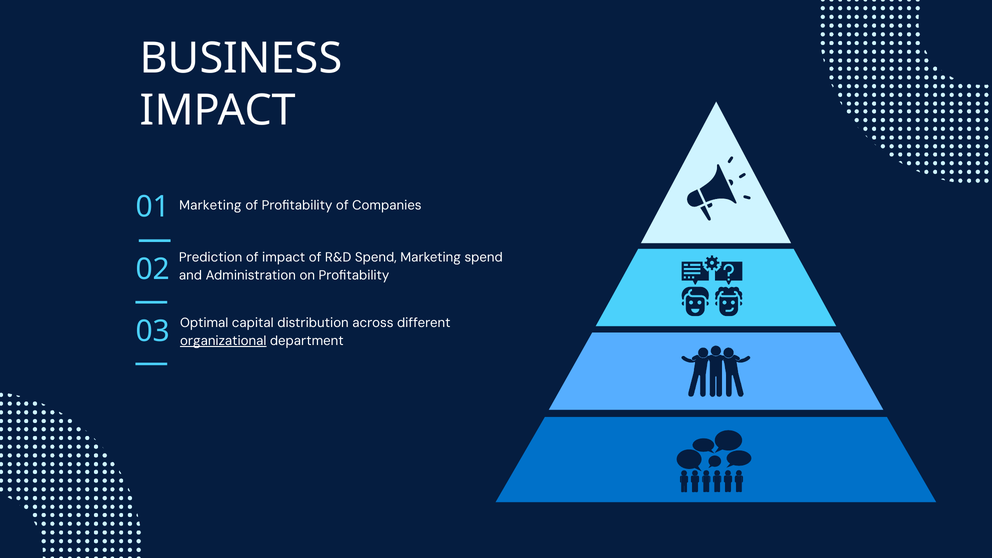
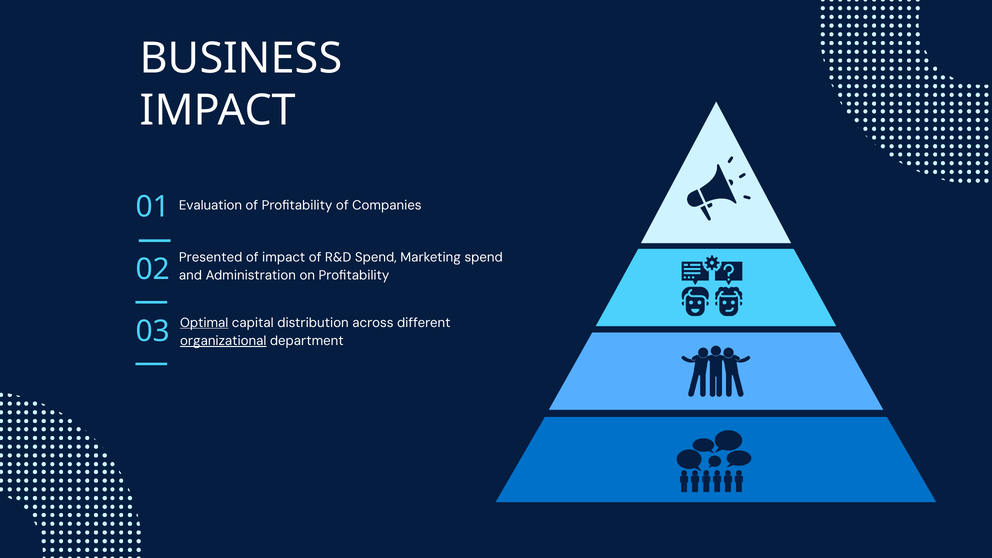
Marketing at (210, 205): Marketing -> Evaluation
Prediction: Prediction -> Presented
Optimal underline: none -> present
